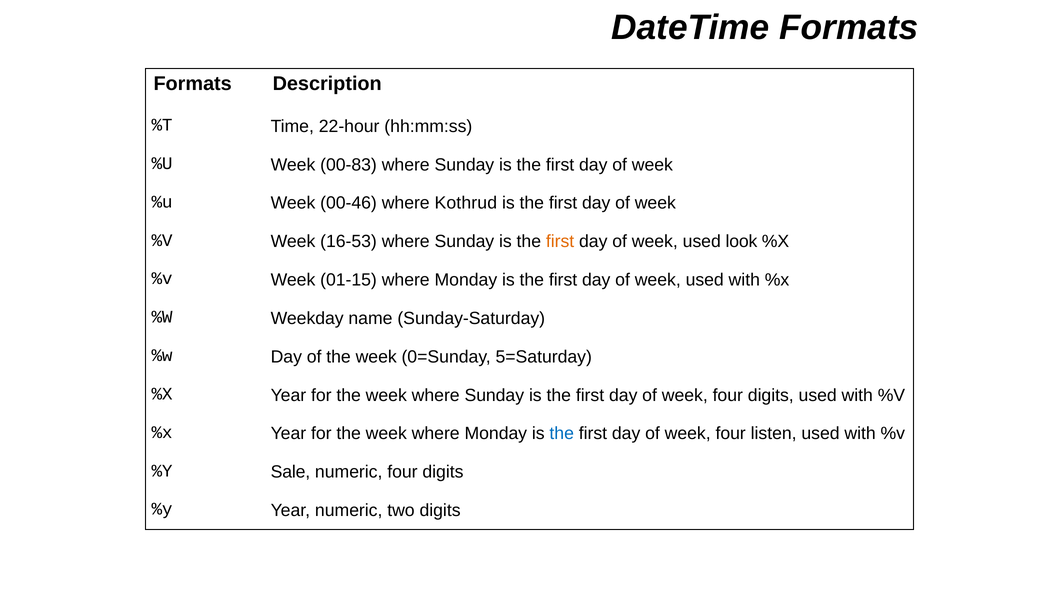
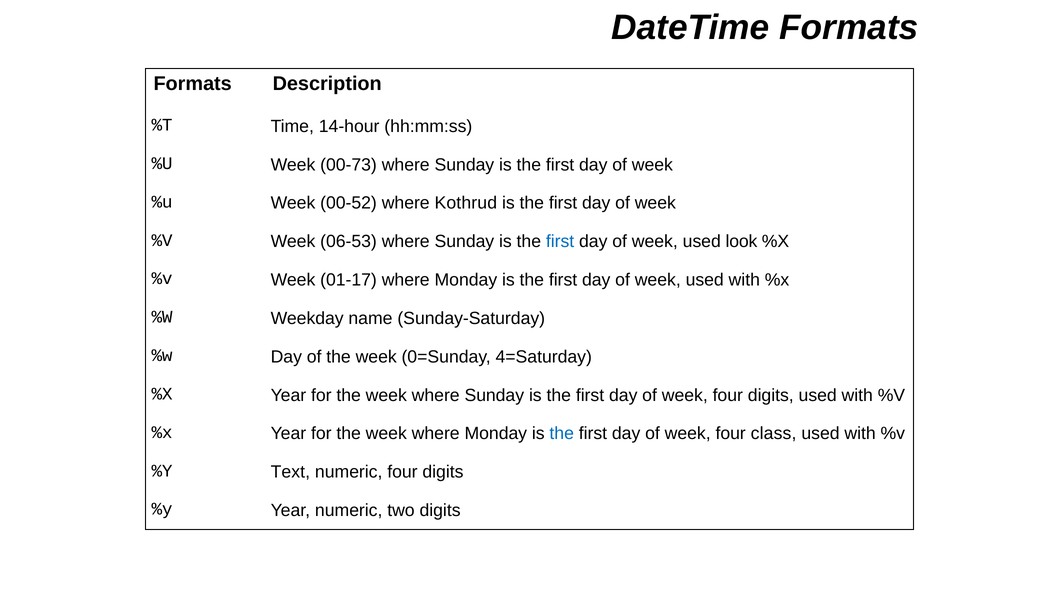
22-hour: 22-hour -> 14-hour
00-83: 00-83 -> 00-73
00-46: 00-46 -> 00-52
16-53: 16-53 -> 06-53
first at (560, 241) colour: orange -> blue
01-15: 01-15 -> 01-17
5=Saturday: 5=Saturday -> 4=Saturday
listen: listen -> class
Sale: Sale -> Text
